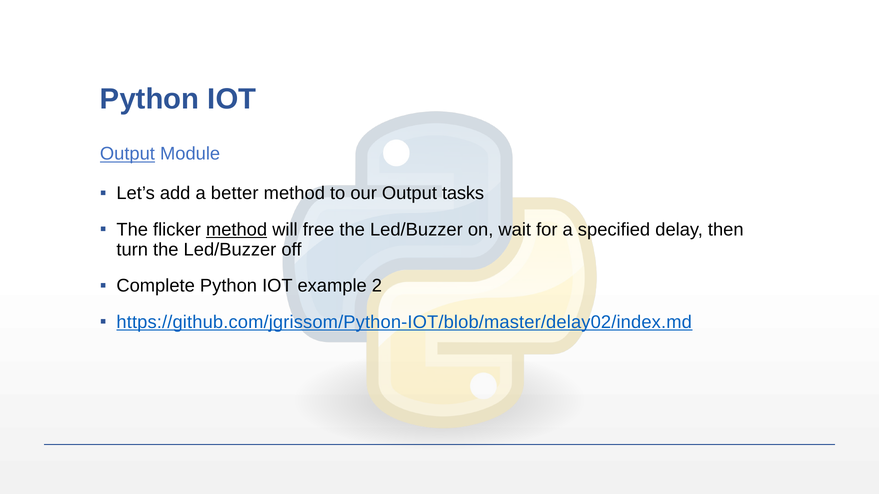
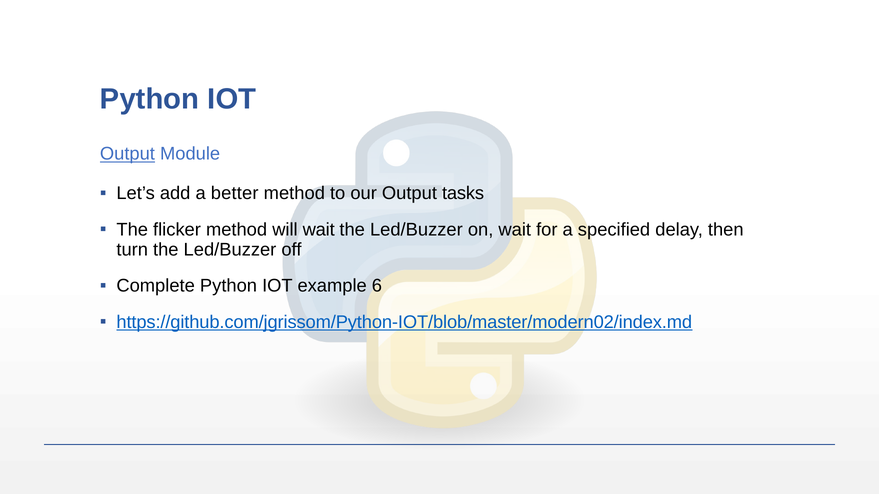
method at (237, 230) underline: present -> none
will free: free -> wait
2: 2 -> 6
https://github.com/jgrissom/Python-IOT/blob/master/delay02/index.md: https://github.com/jgrissom/Python-IOT/blob/master/delay02/index.md -> https://github.com/jgrissom/Python-IOT/blob/master/modern02/index.md
